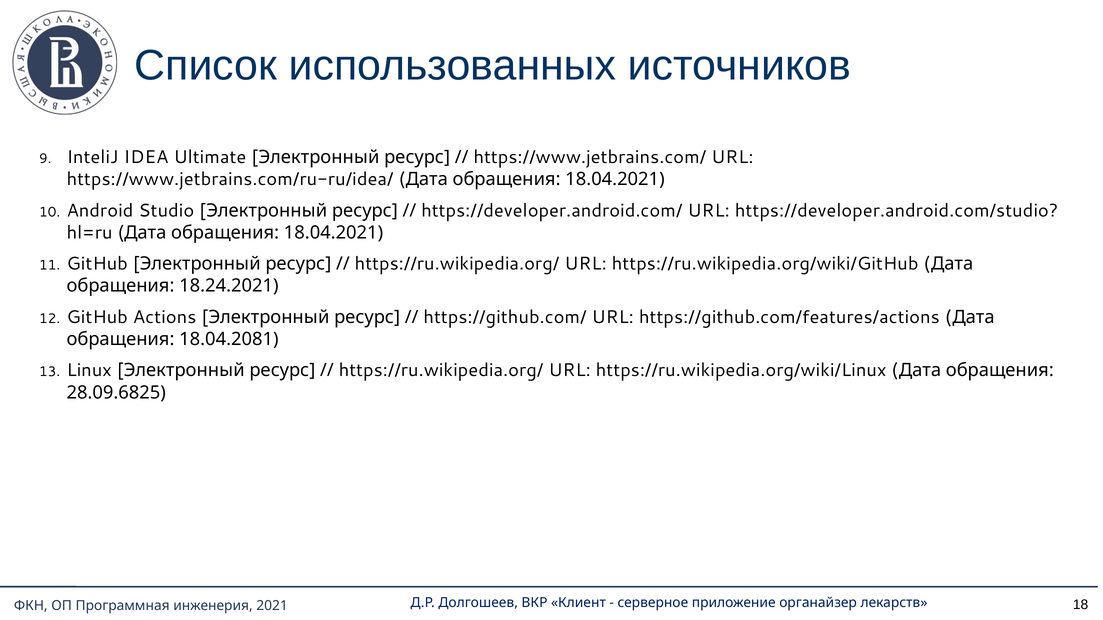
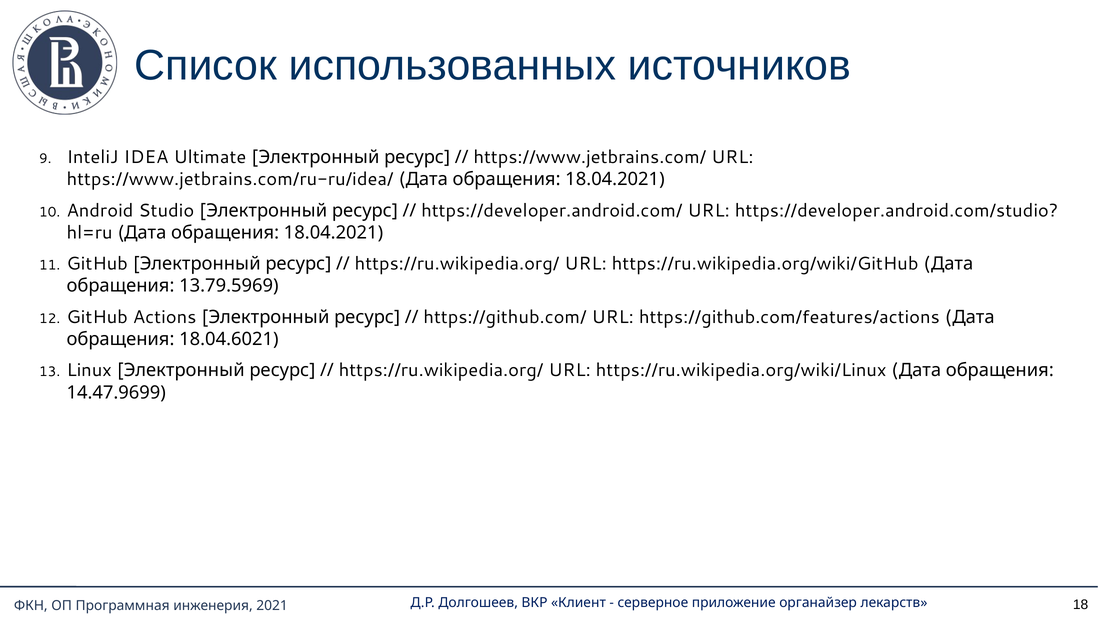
18.24.2021: 18.24.2021 -> 13.79.5969
18.04.2081: 18.04.2081 -> 18.04.6021
28.09.6825: 28.09.6825 -> 14.47.9699
